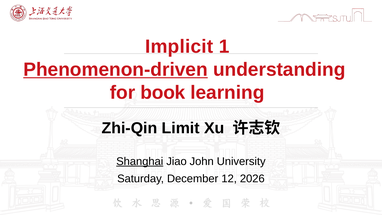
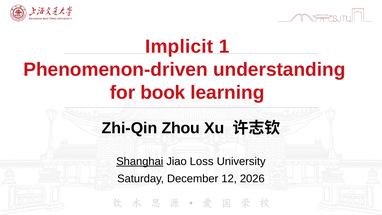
Phenomenon-driven underline: present -> none
Limit: Limit -> Zhou
John: John -> Loss
